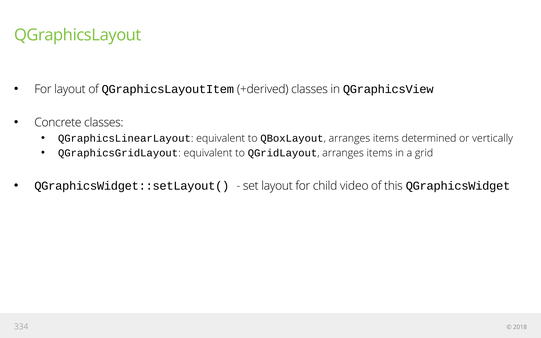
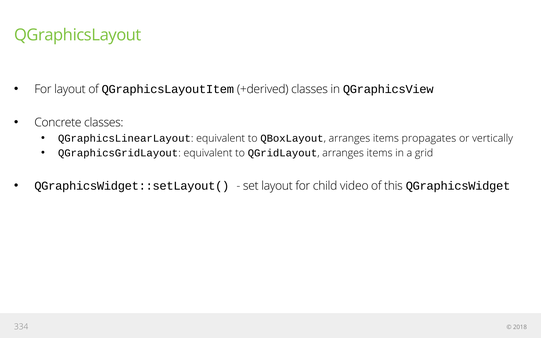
determined: determined -> propagates
